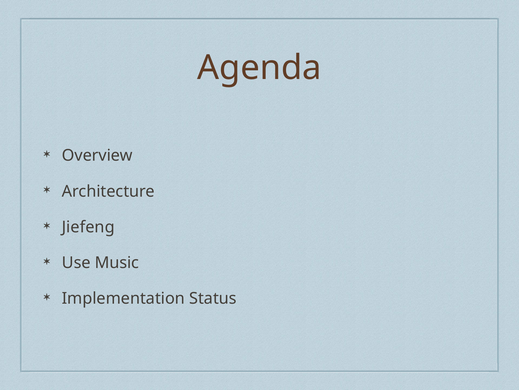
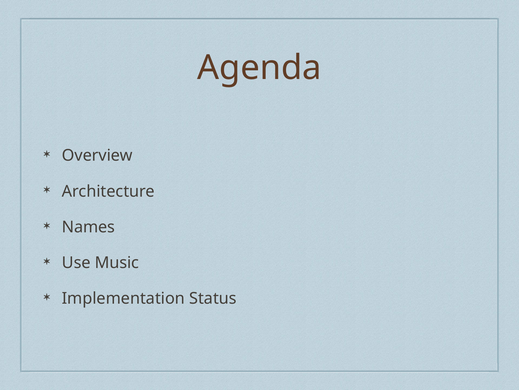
Jiefeng: Jiefeng -> Names
